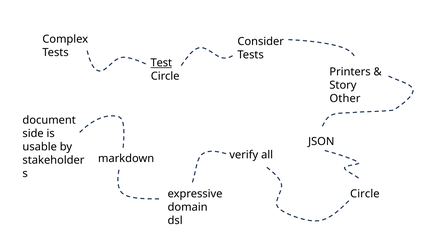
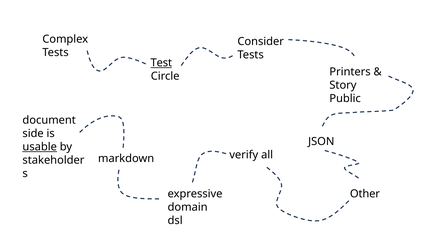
Other: Other -> Public
usable underline: none -> present
Circle at (365, 194): Circle -> Other
